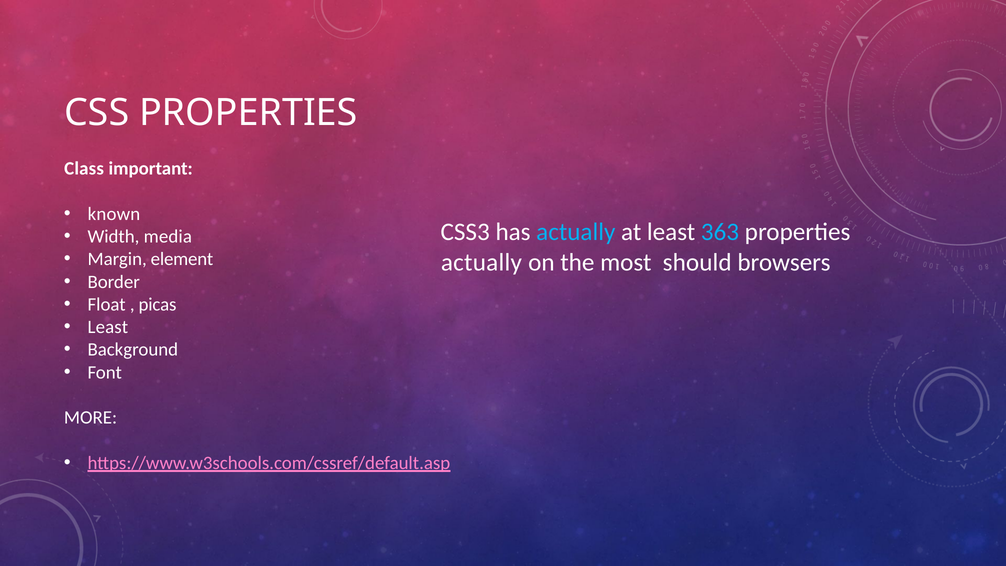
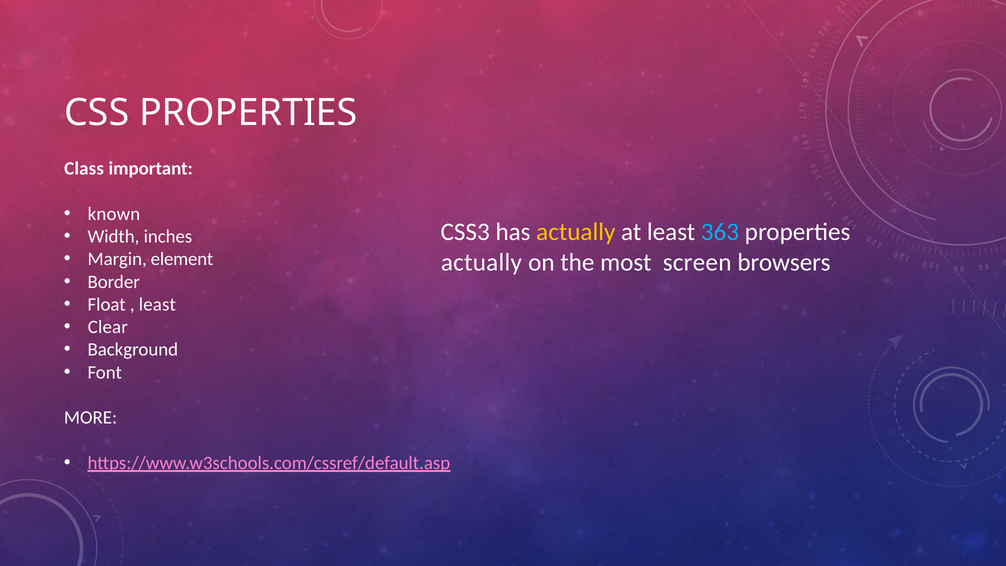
actually at (576, 232) colour: light blue -> yellow
media: media -> inches
should: should -> screen
picas at (158, 304): picas -> least
Least at (108, 327): Least -> Clear
